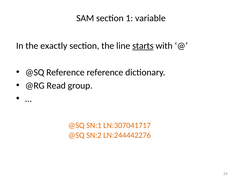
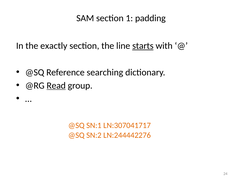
variable: variable -> padding
Reference reference: reference -> searching
Read underline: none -> present
